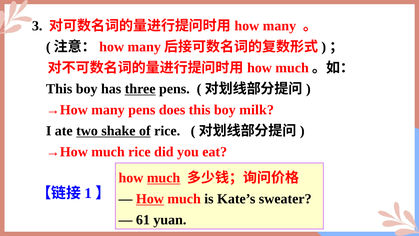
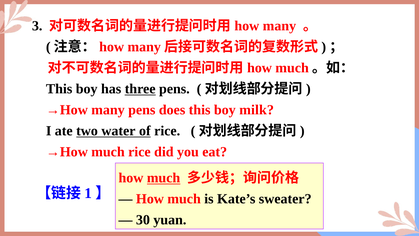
shake: shake -> water
How at (150, 199) underline: present -> none
61: 61 -> 30
